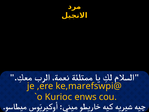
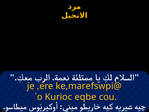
enws: enws -> eqbe
